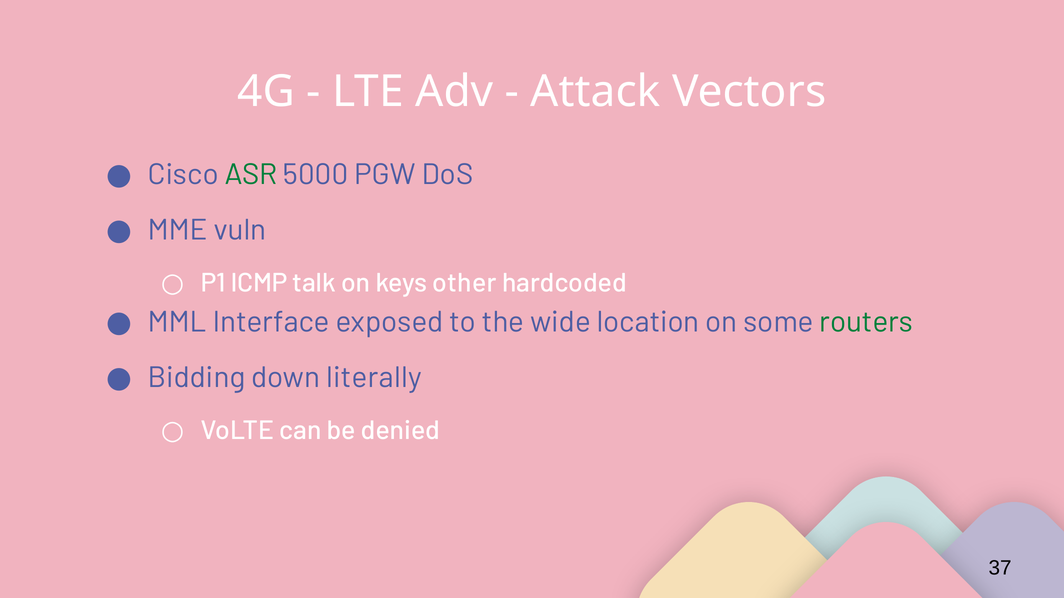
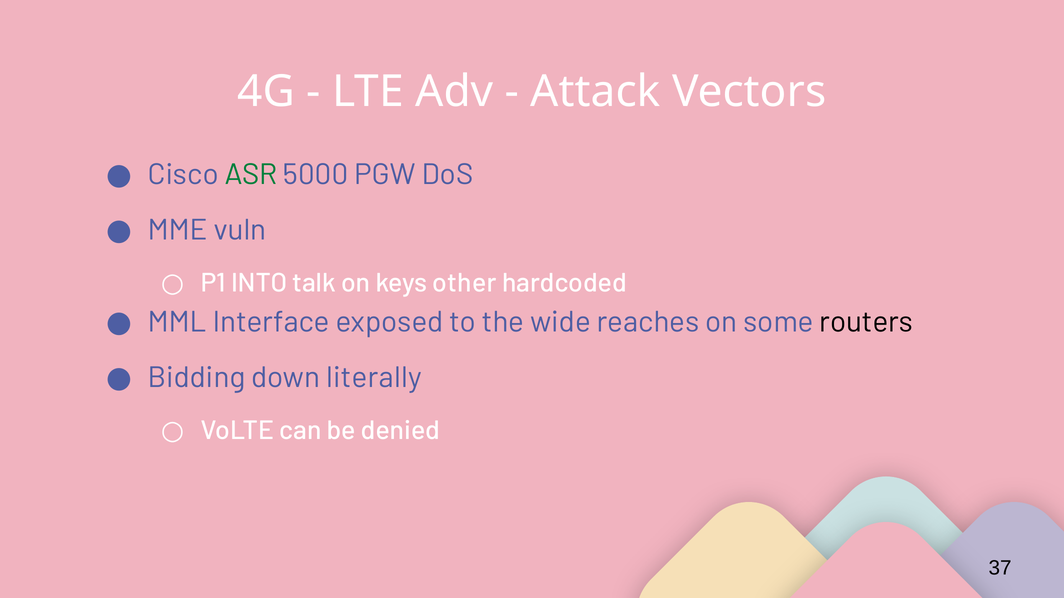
ICMP: ICMP -> INTO
location: location -> reaches
routers colour: green -> black
